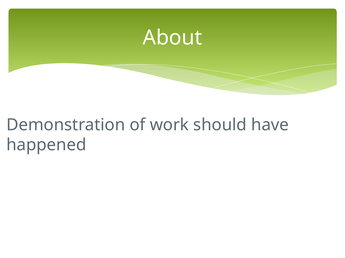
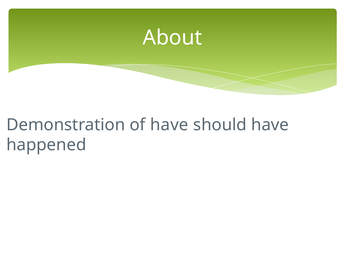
of work: work -> have
